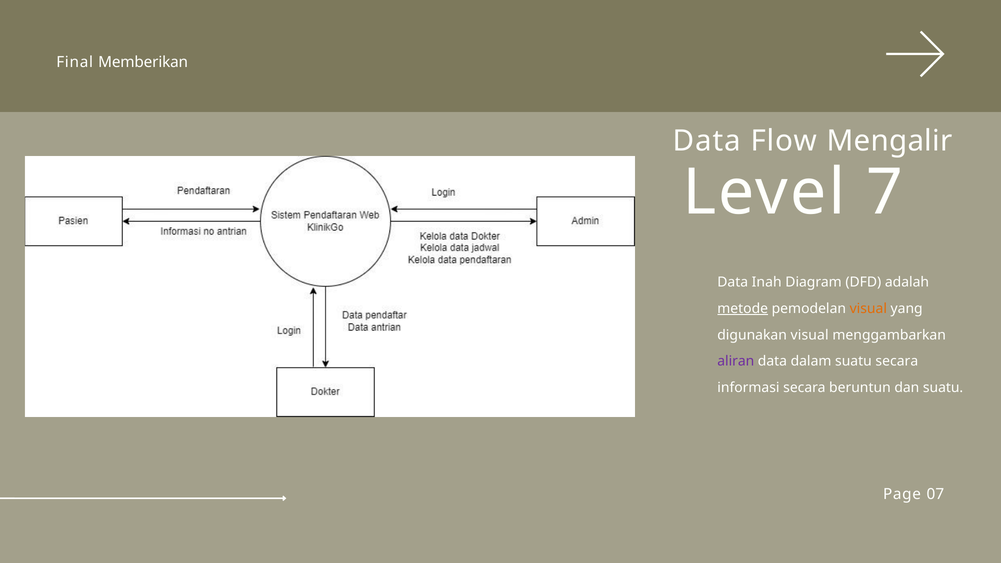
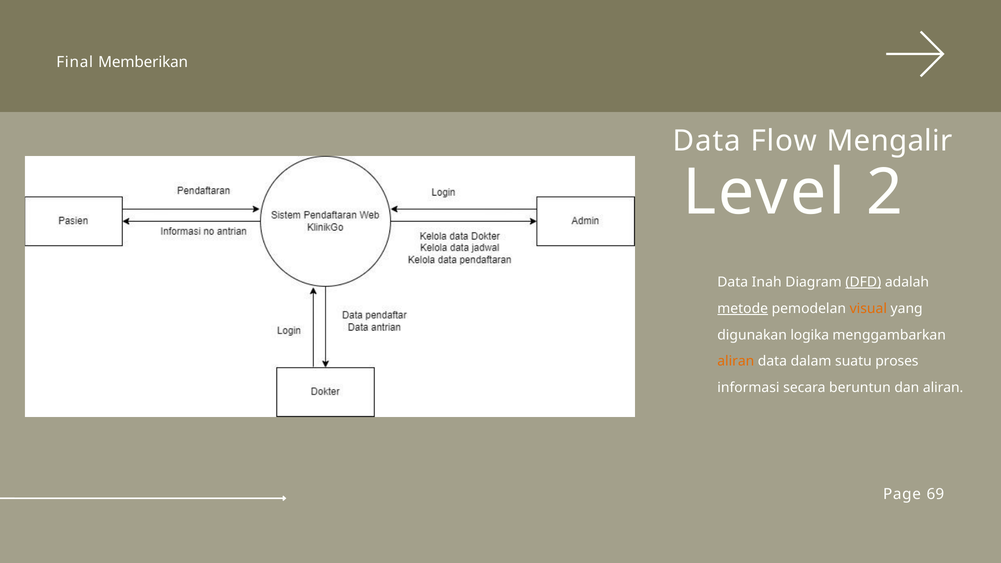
7: 7 -> 2
DFD underline: none -> present
digunakan visual: visual -> logika
aliran at (736, 361) colour: purple -> orange
suatu secara: secara -> proses
dan suatu: suatu -> aliran
07: 07 -> 69
